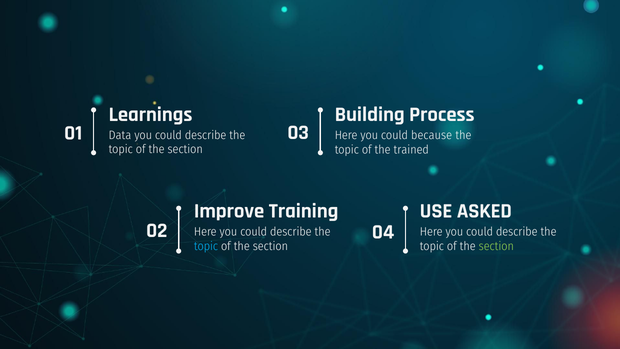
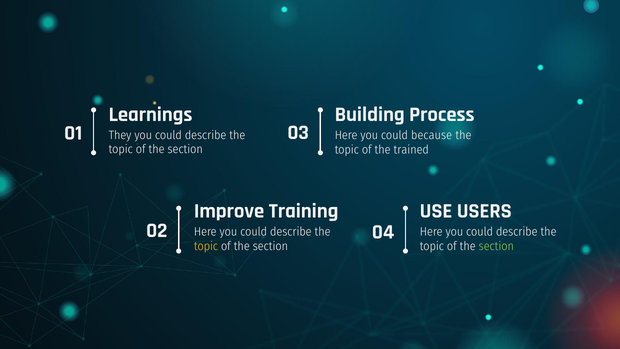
Data: Data -> They
ASKED: ASKED -> USERS
topic at (206, 246) colour: light blue -> yellow
